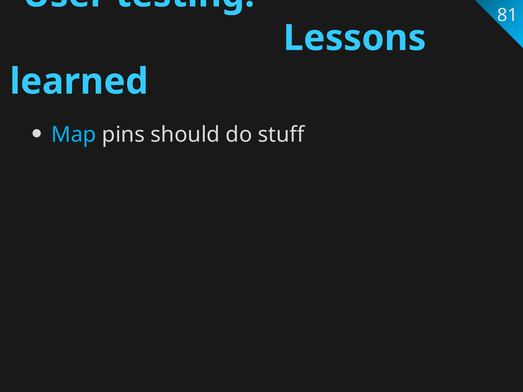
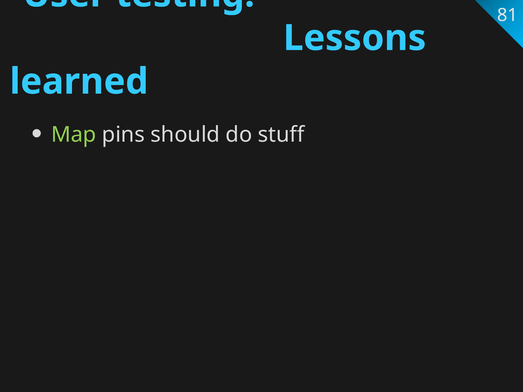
Map colour: light blue -> light green
